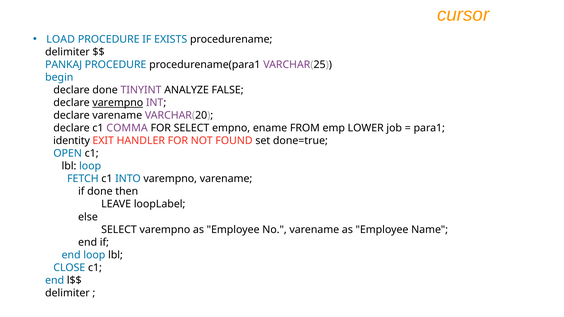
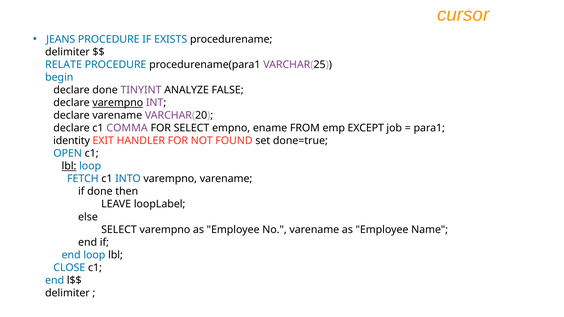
LOAD: LOAD -> JEANS
PANKAJ: PANKAJ -> RELATE
LOWER: LOWER -> EXCEPT
lbl at (69, 166) underline: none -> present
